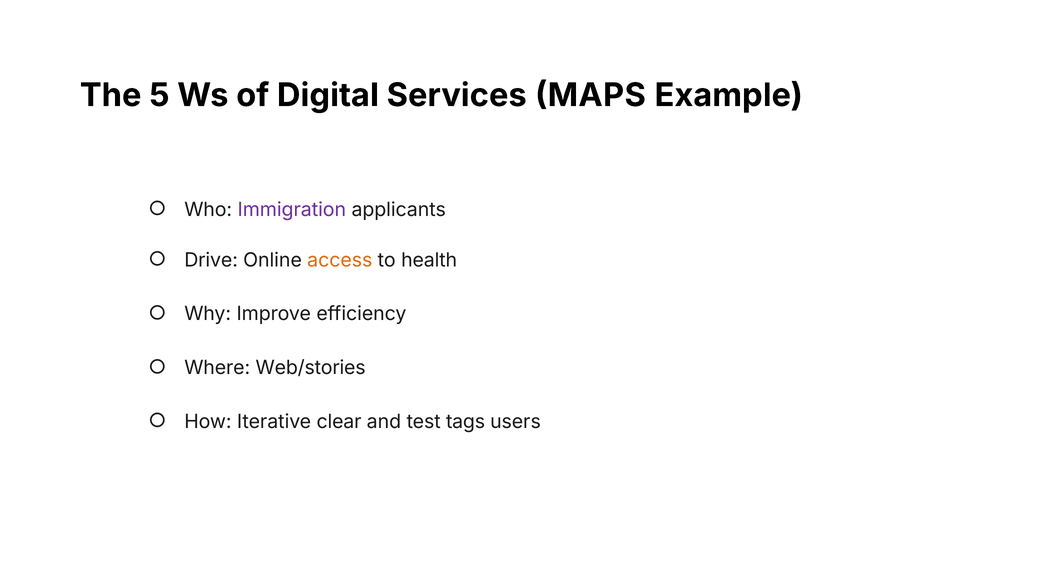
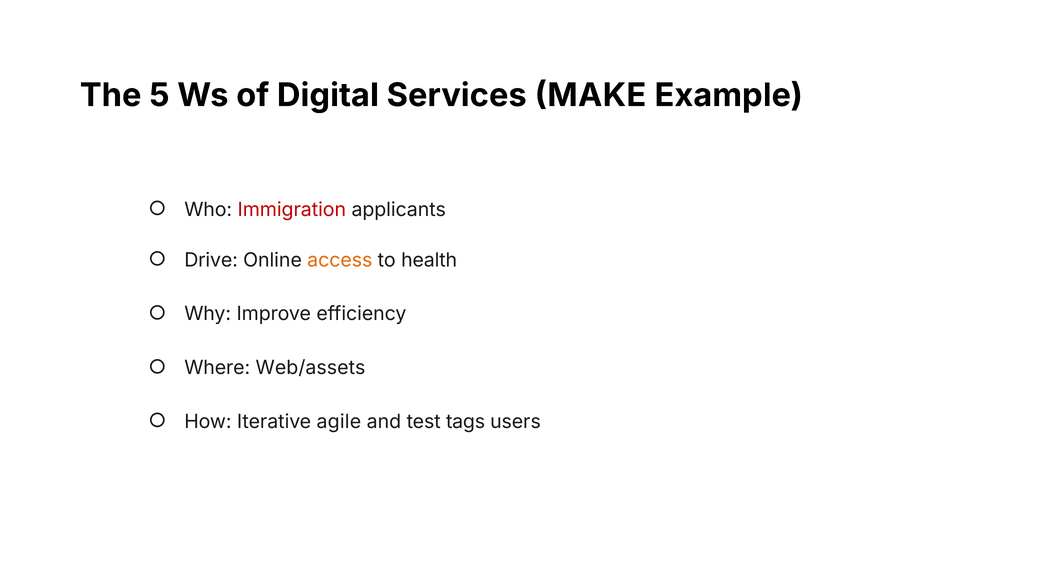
MAPS: MAPS -> MAKE
Immigration colour: purple -> red
Web/stories: Web/stories -> Web/assets
clear: clear -> agile
